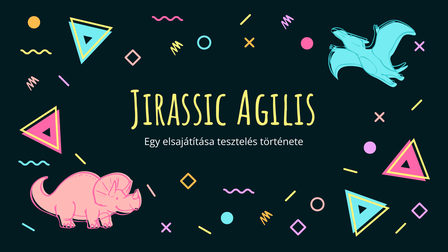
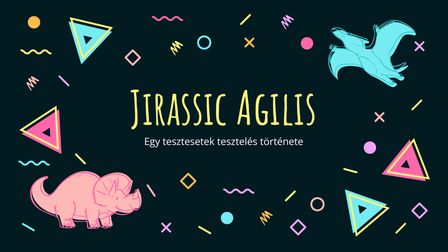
elsajátítása: elsajátítása -> tesztesetek
